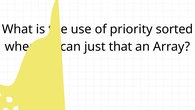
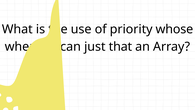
sorted: sorted -> whose
